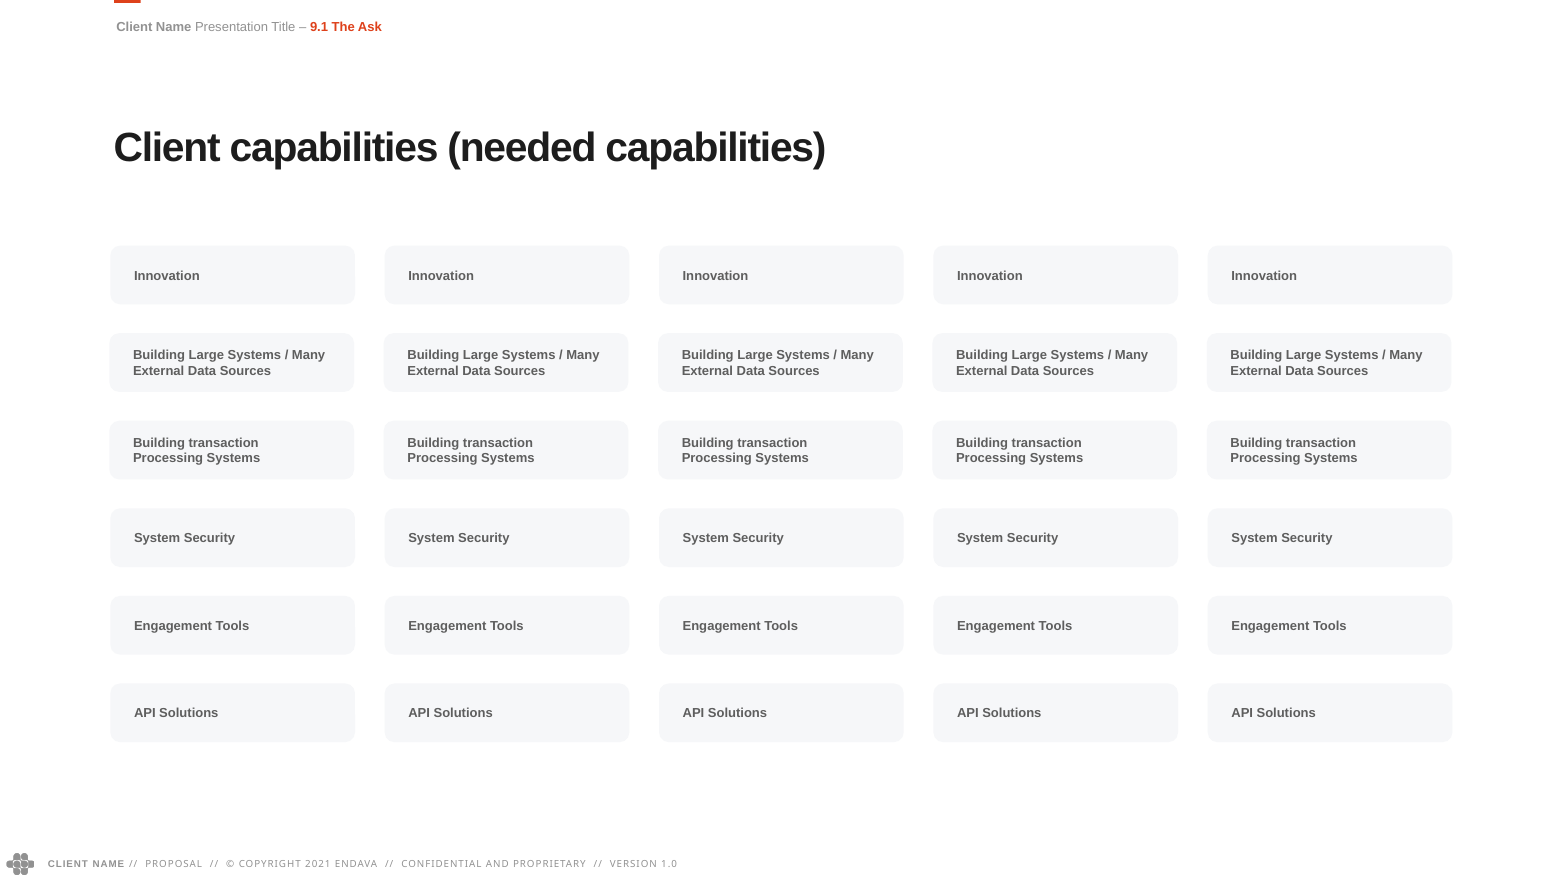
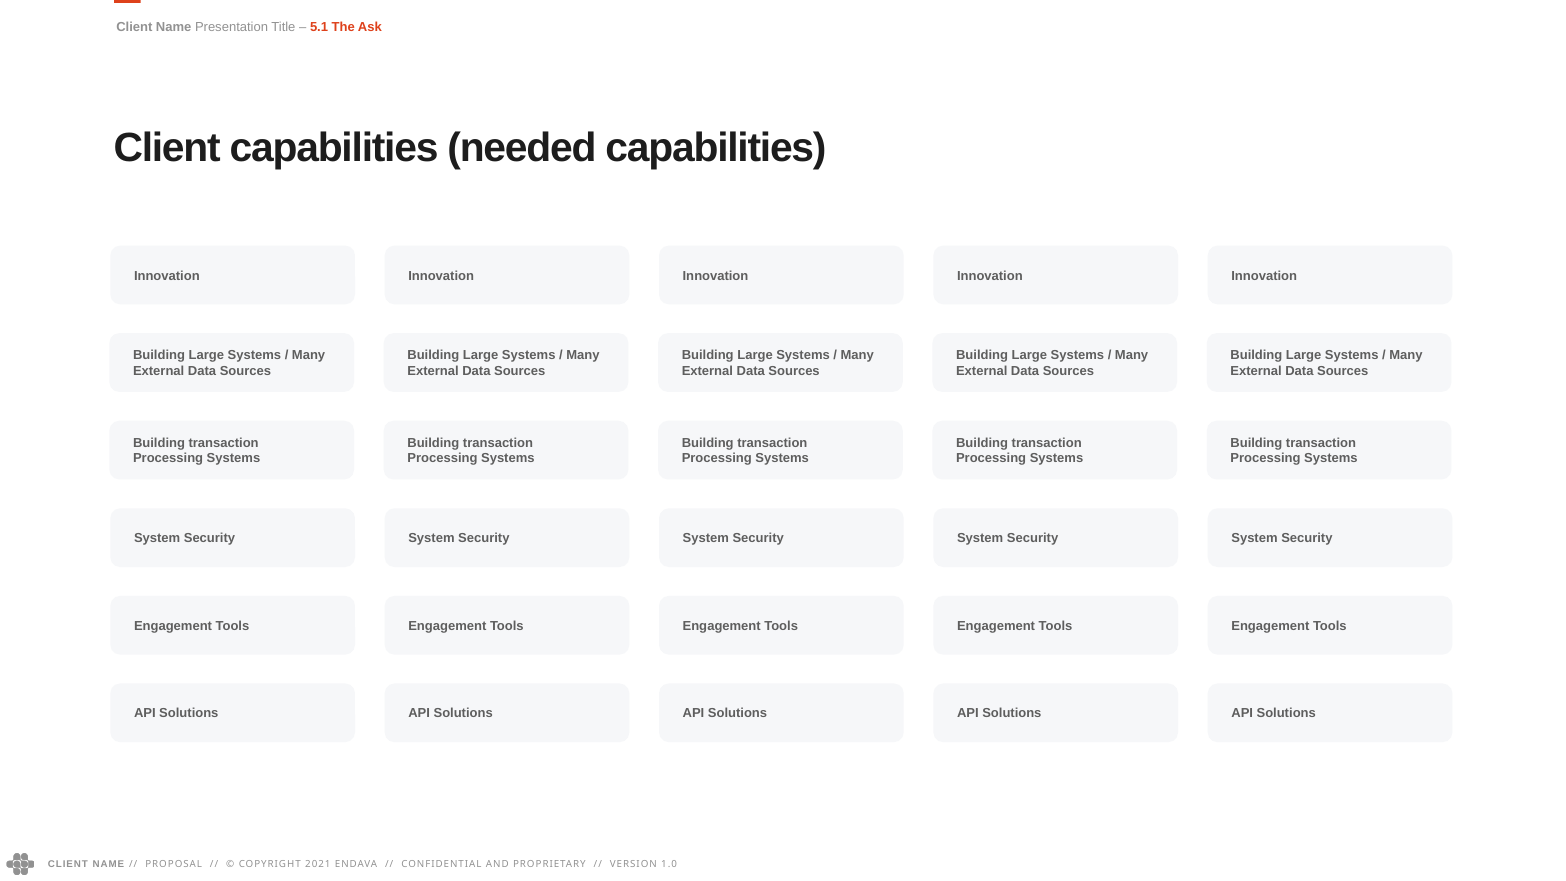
9.1: 9.1 -> 5.1
